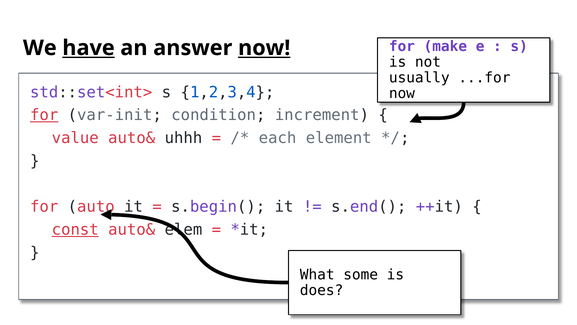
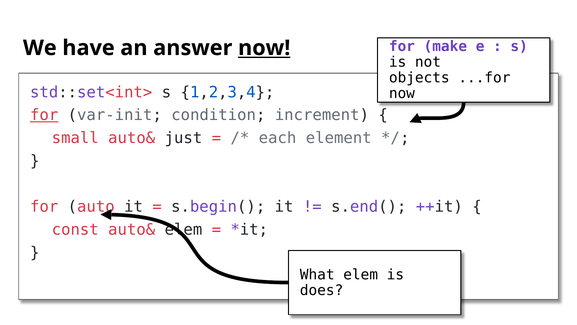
have underline: present -> none
usually: usually -> objects
value: value -> small
uhhh: uhhh -> just
const underline: present -> none
What some: some -> elem
